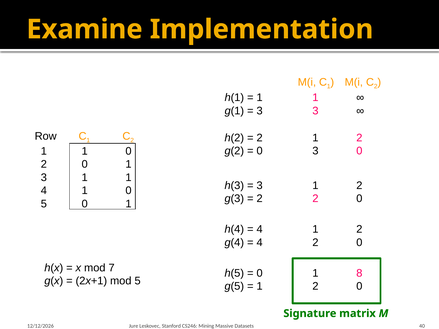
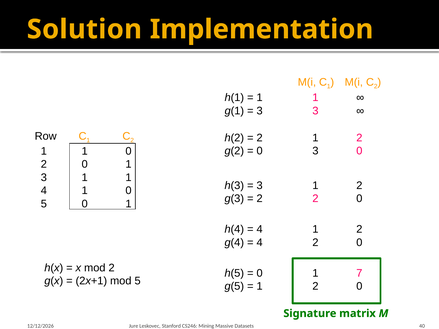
Examine: Examine -> Solution
mod 7: 7 -> 2
8: 8 -> 7
